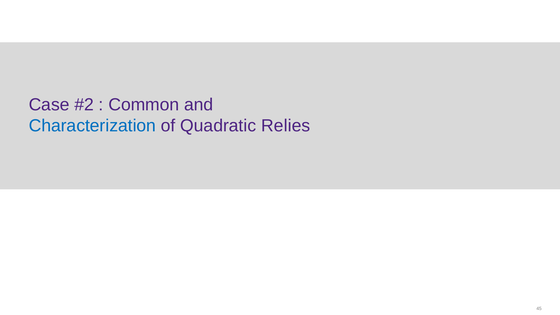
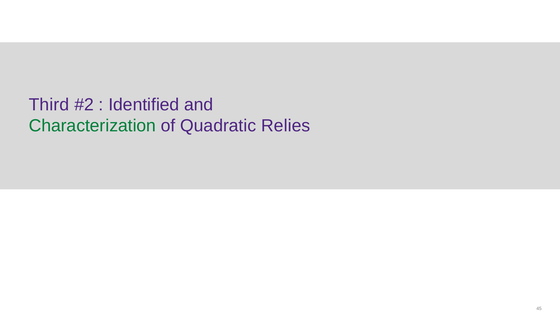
Case: Case -> Third
Common: Common -> Identified
Characterization colour: blue -> green
